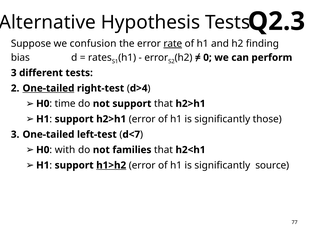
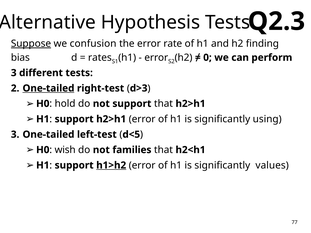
Suppose underline: none -> present
rate underline: present -> none
d>4: d>4 -> d>3
time: time -> hold
those: those -> using
d<7: d<7 -> d<5
with: with -> wish
source: source -> values
